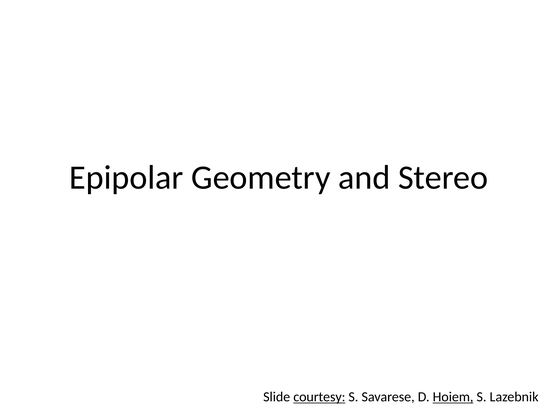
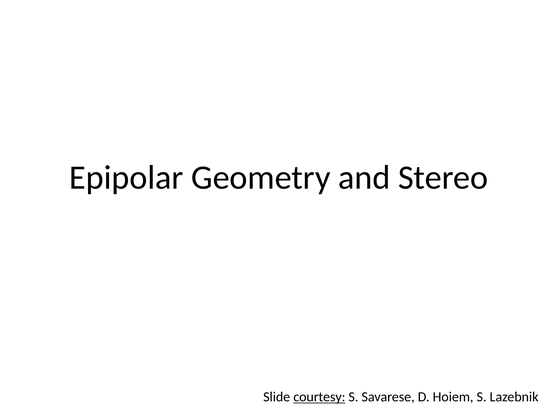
Hoiem underline: present -> none
